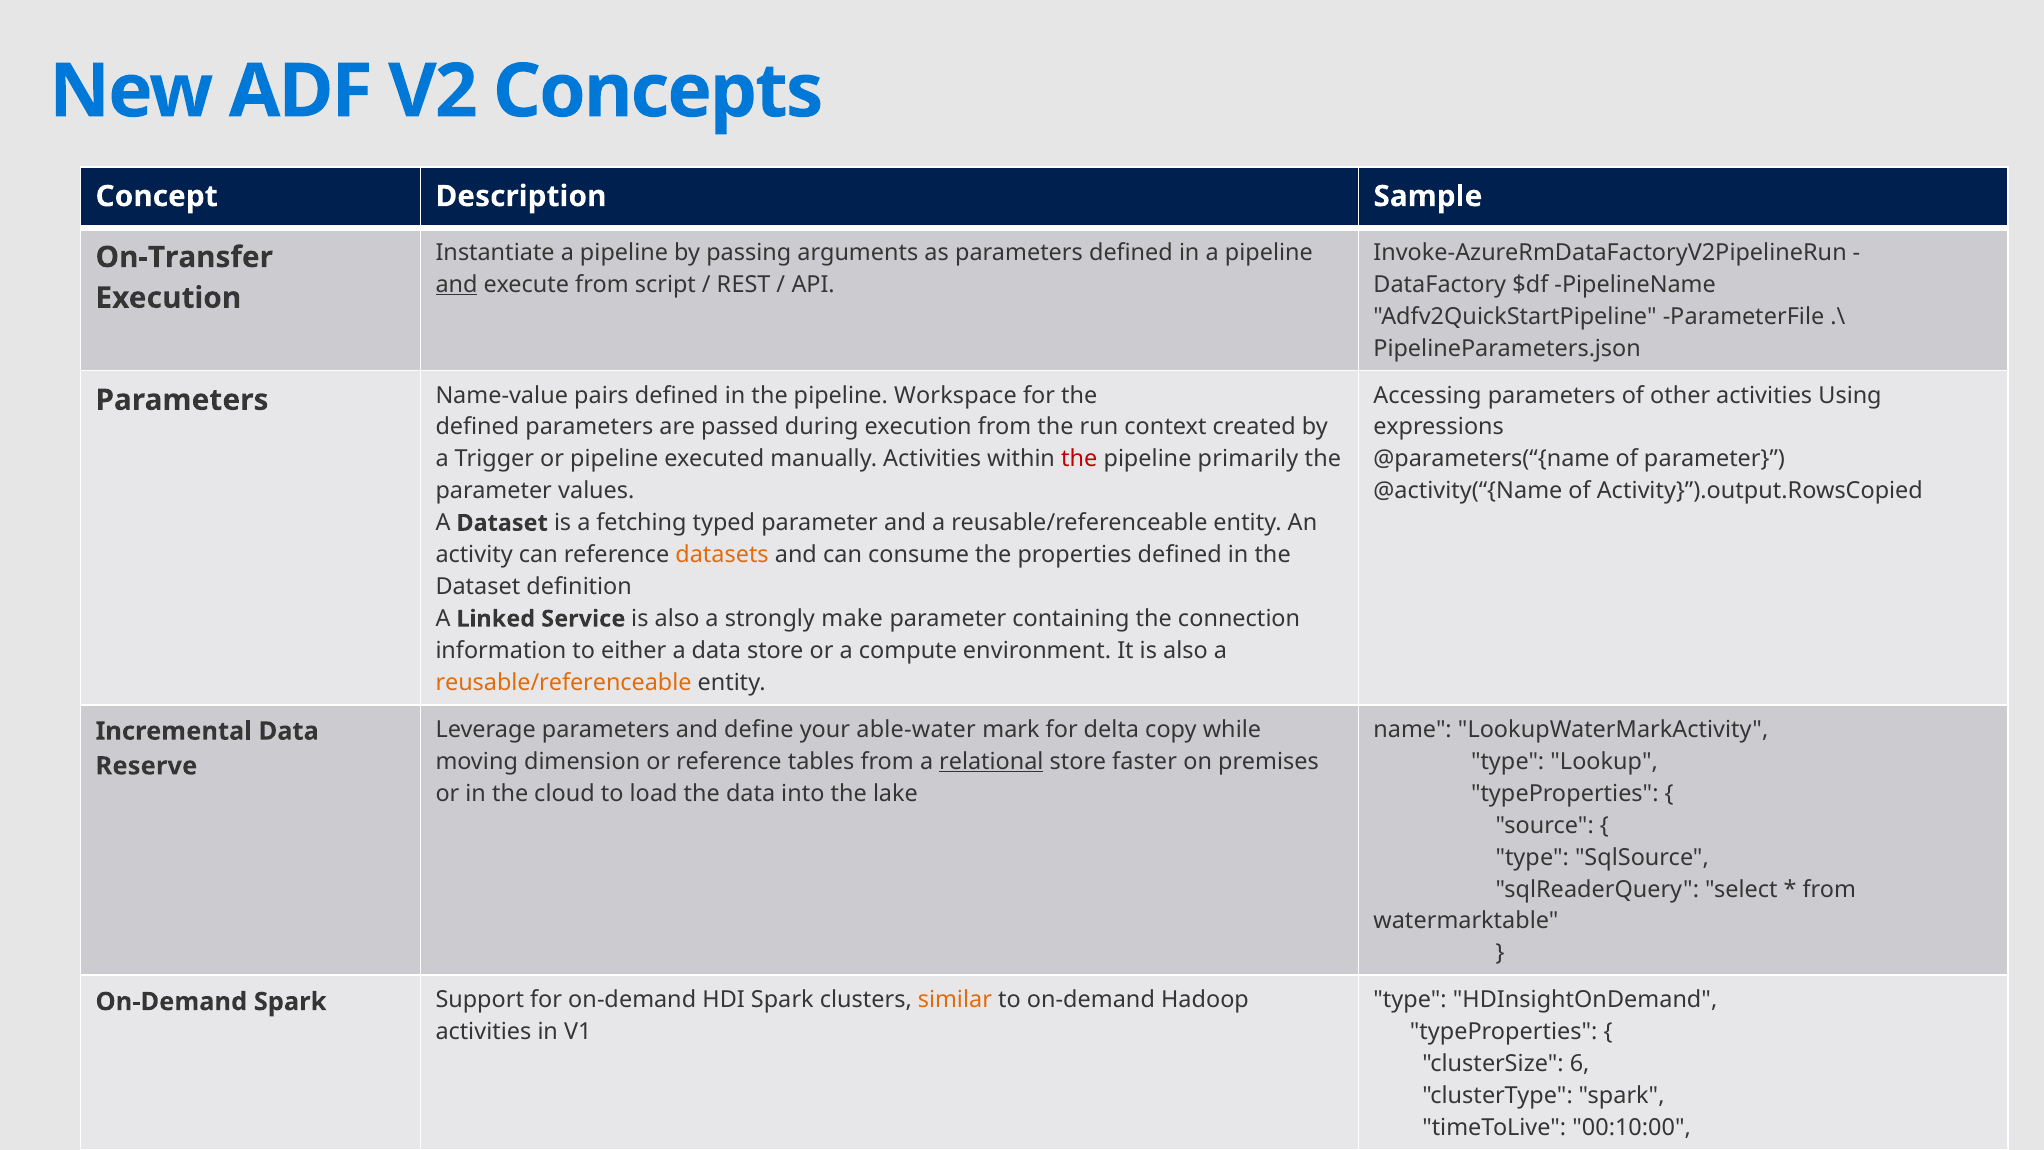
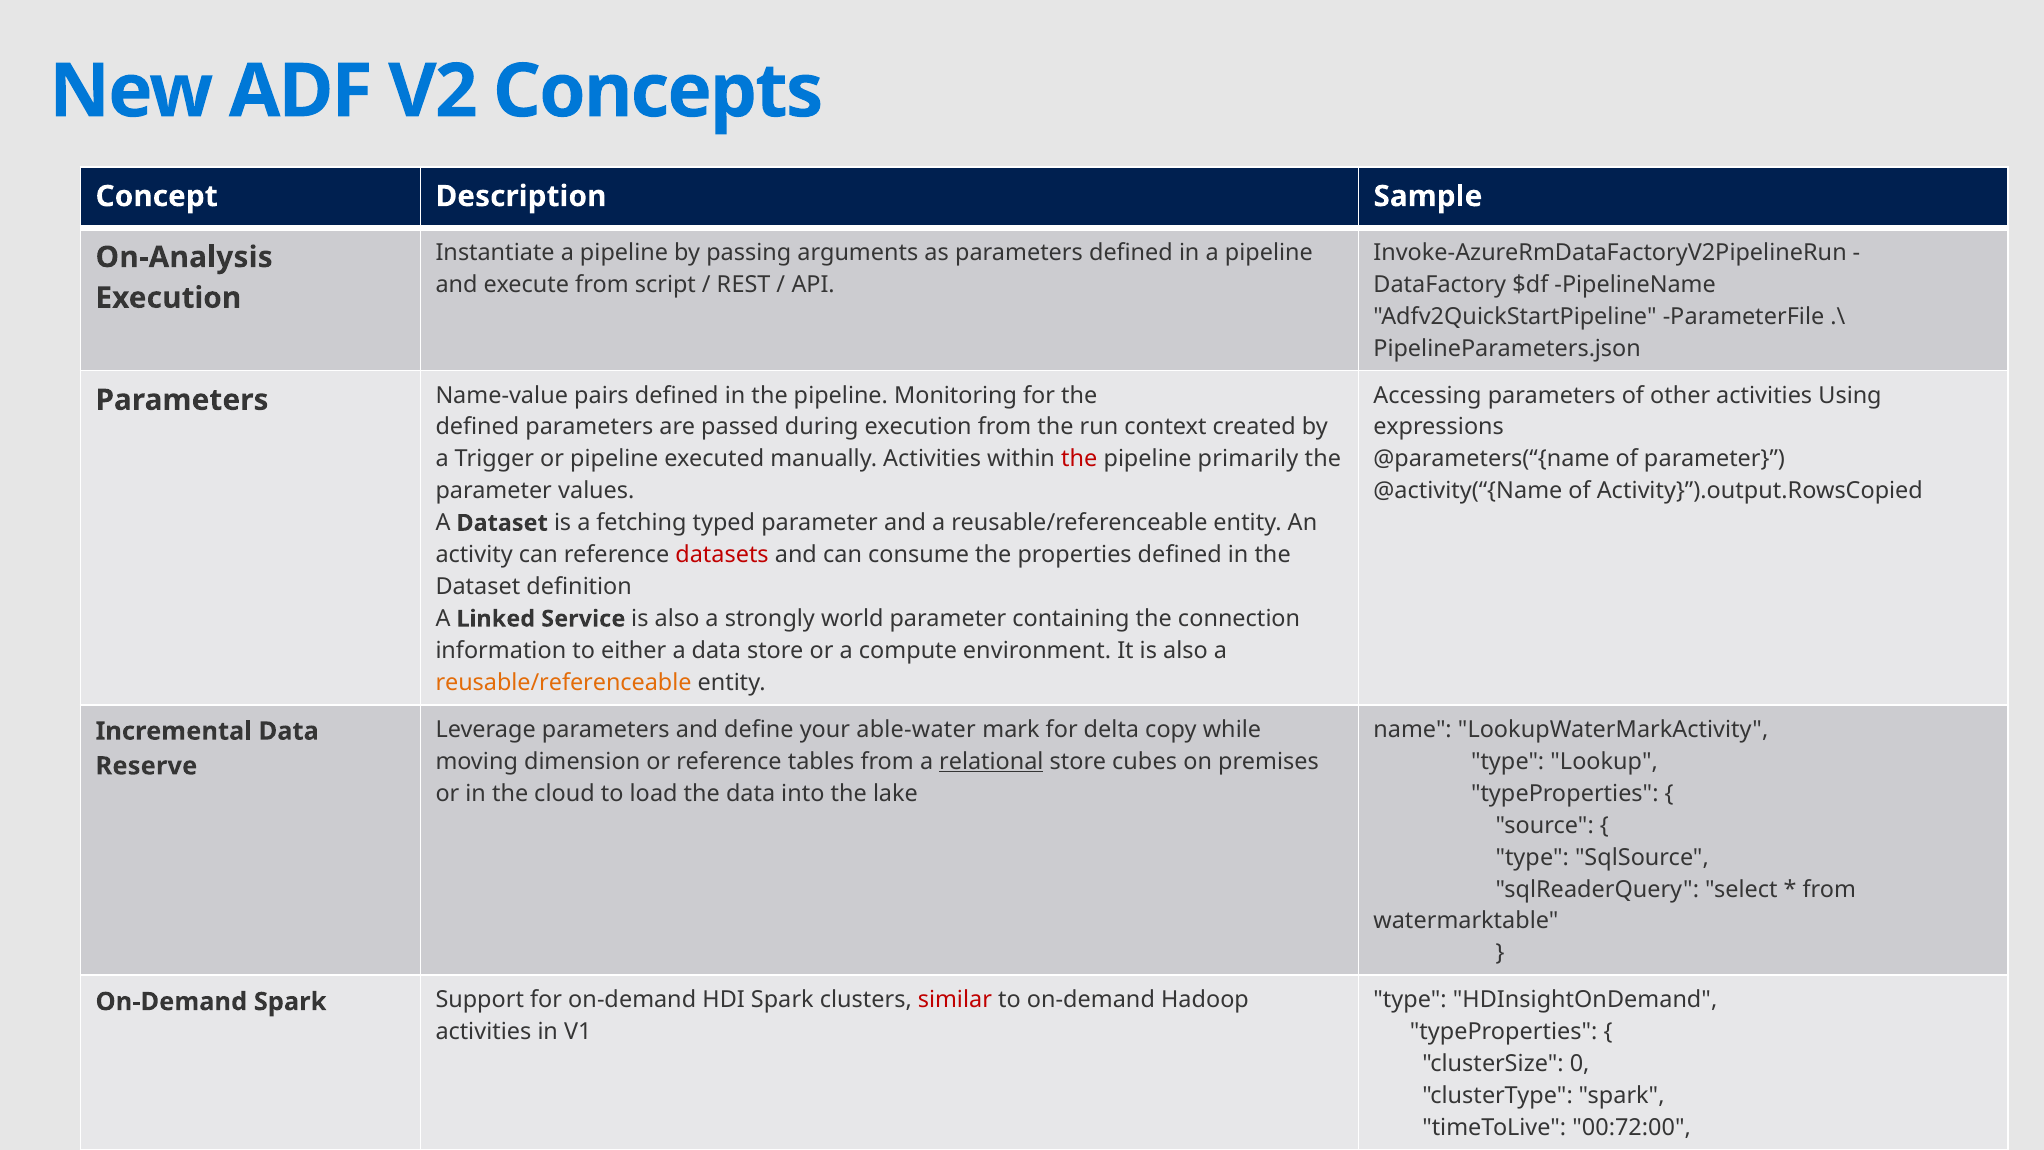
On-Transfer: On-Transfer -> On-Analysis
and at (457, 284) underline: present -> none
Workspace: Workspace -> Monitoring
datasets colour: orange -> red
make: make -> world
faster: faster -> cubes
similar colour: orange -> red
6: 6 -> 0
00:10:00: 00:10:00 -> 00:72:00
